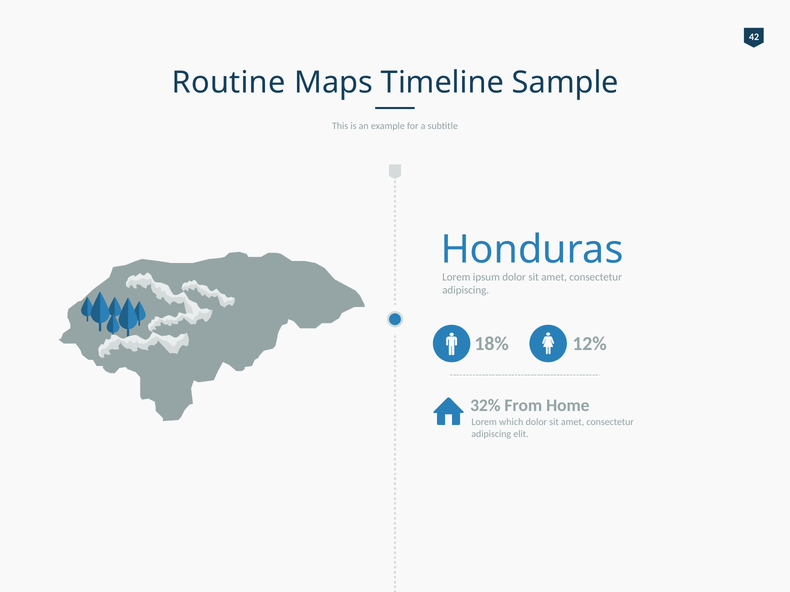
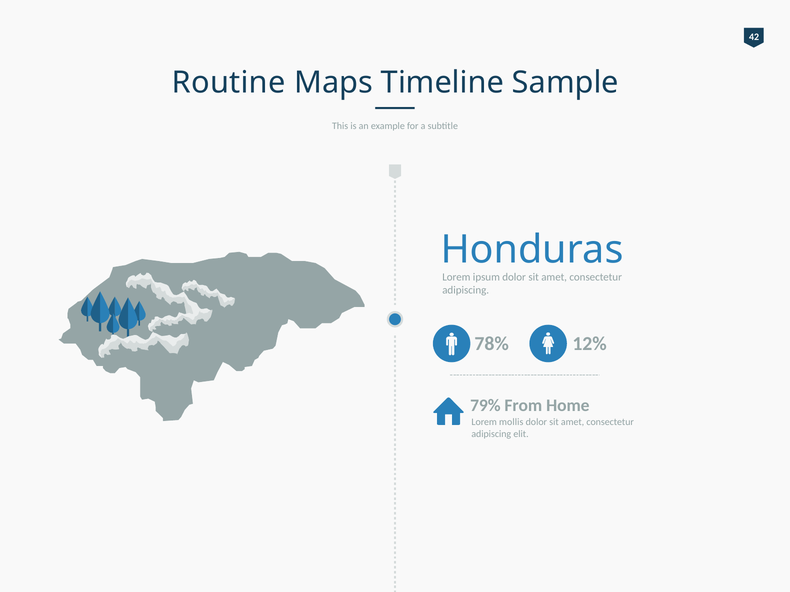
18%: 18% -> 78%
32%: 32% -> 79%
which: which -> mollis
